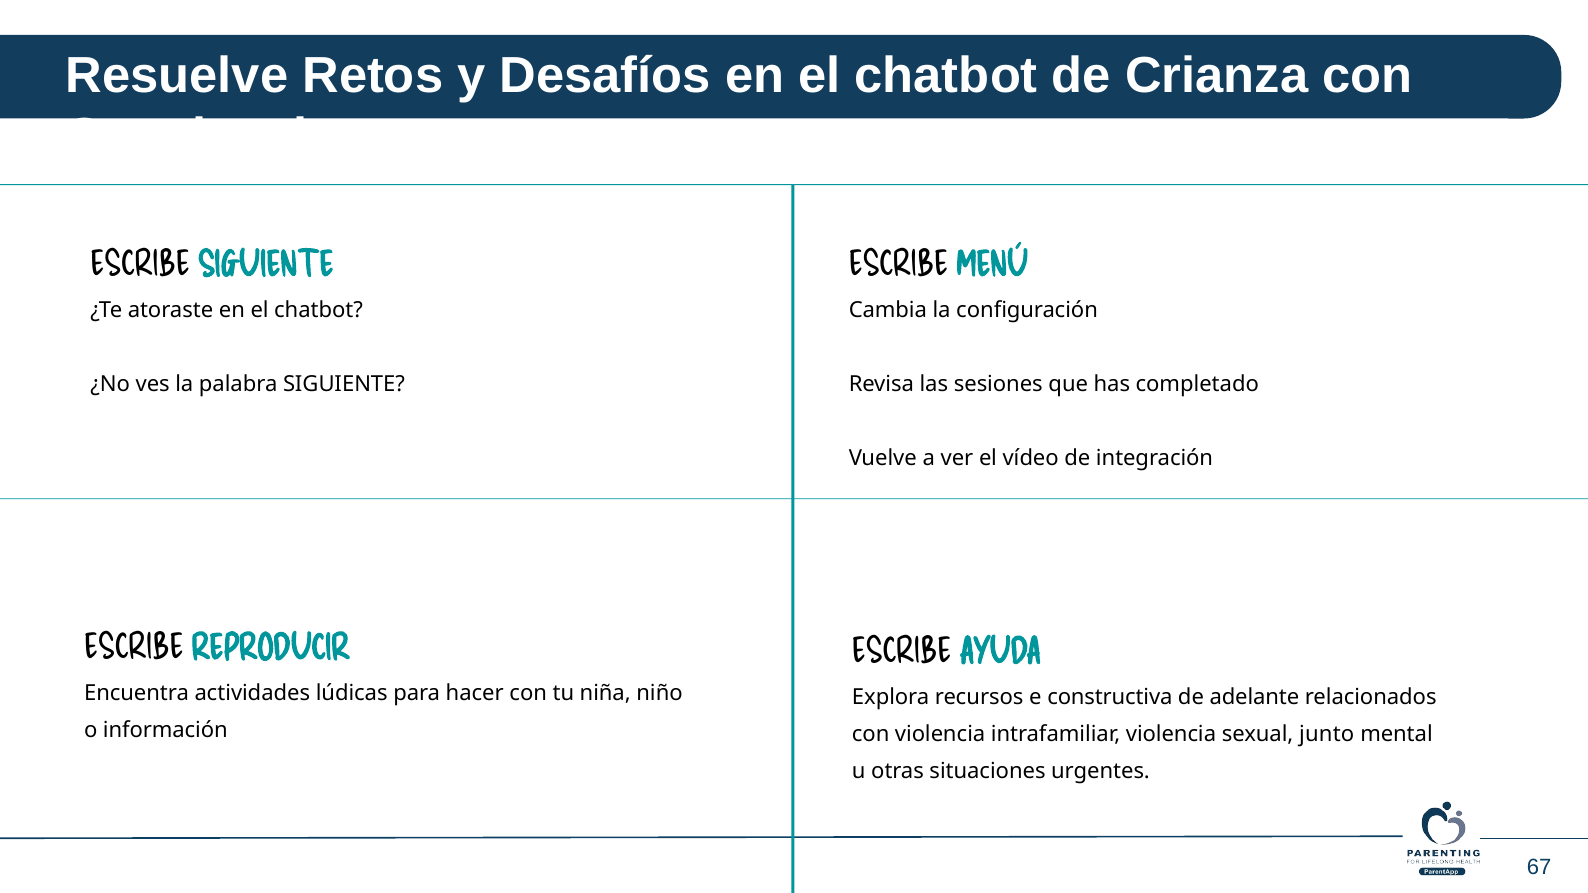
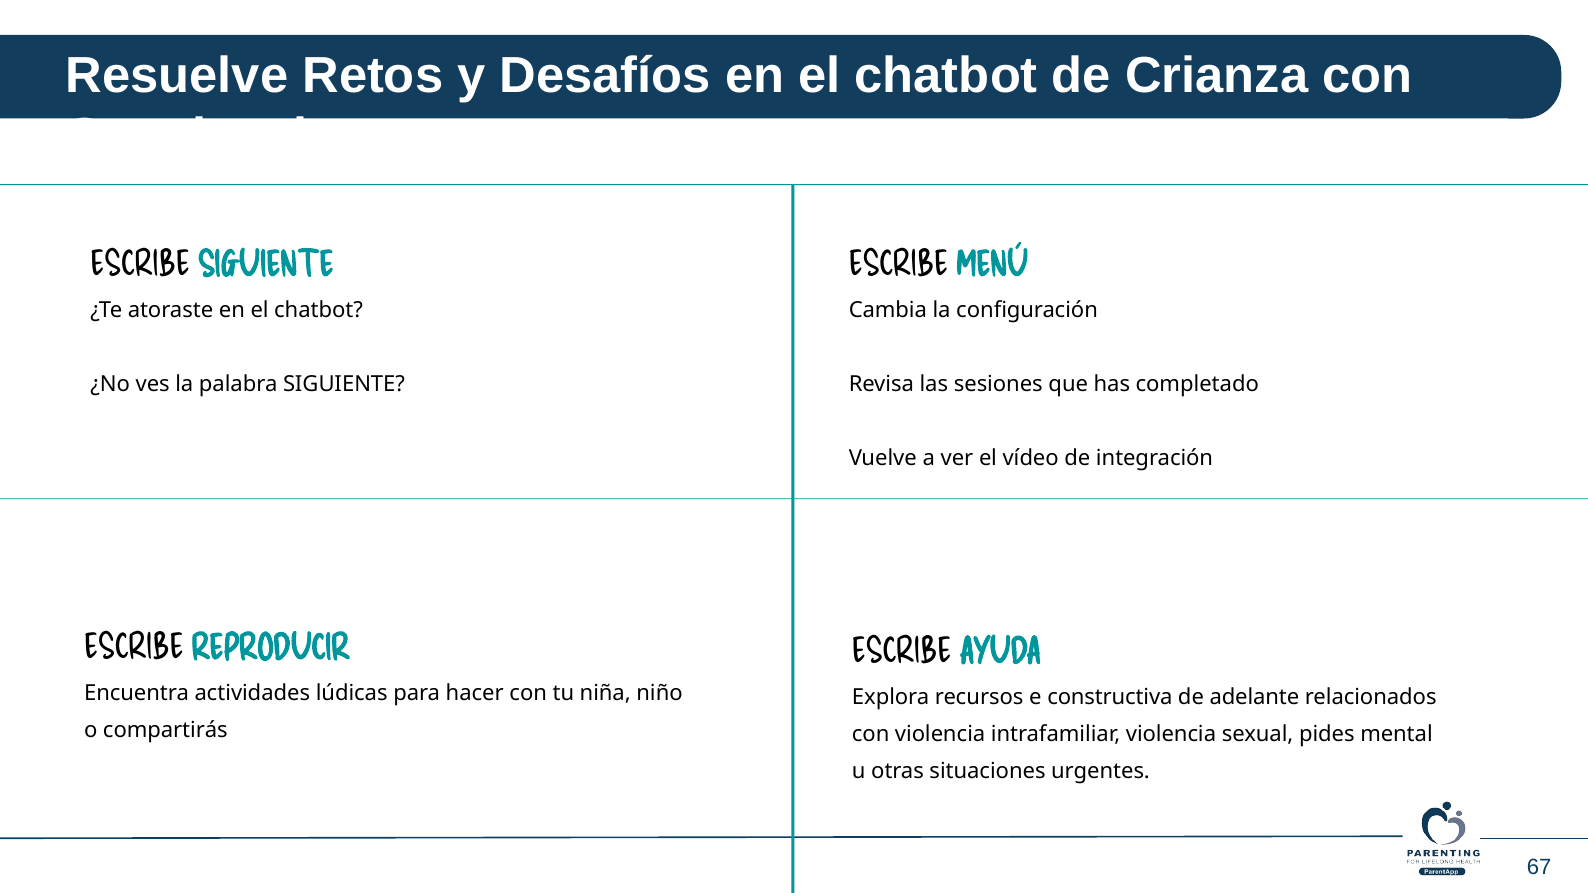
información: información -> compartirás
junto: junto -> pides
